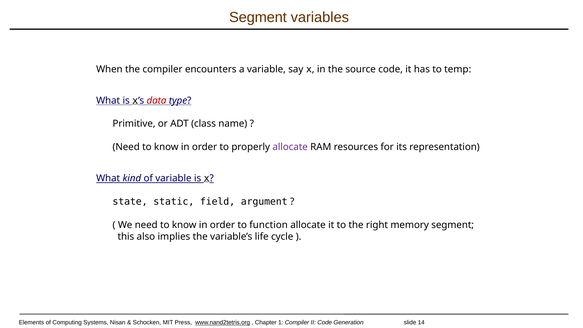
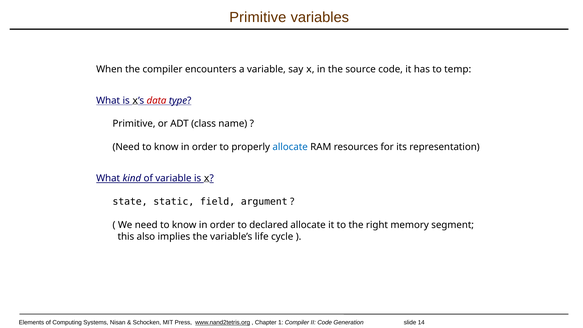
Segment at (258, 17): Segment -> Primitive
allocate at (290, 147) colour: purple -> blue
function: function -> declared
